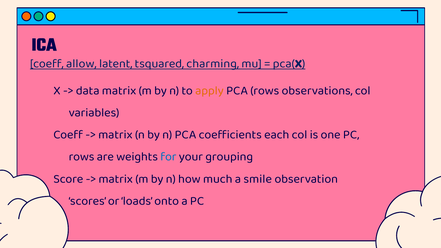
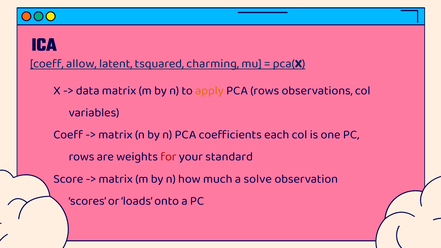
for colour: blue -> red
grouping: grouping -> standard
smile: smile -> solve
